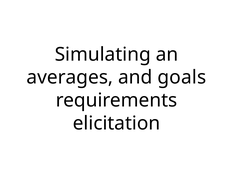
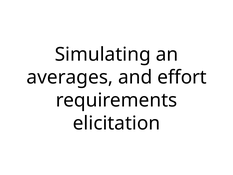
goals: goals -> effort
